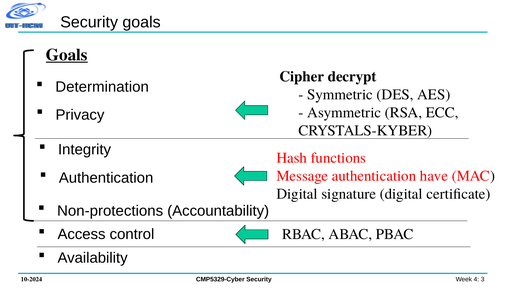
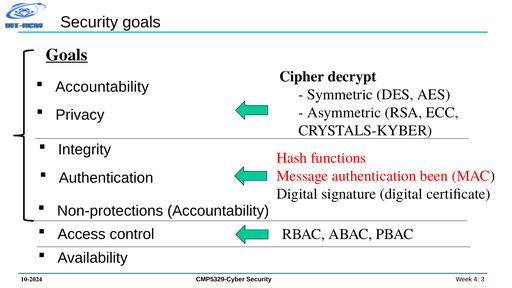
Determination at (102, 87): Determination -> Accountability
have: have -> been
